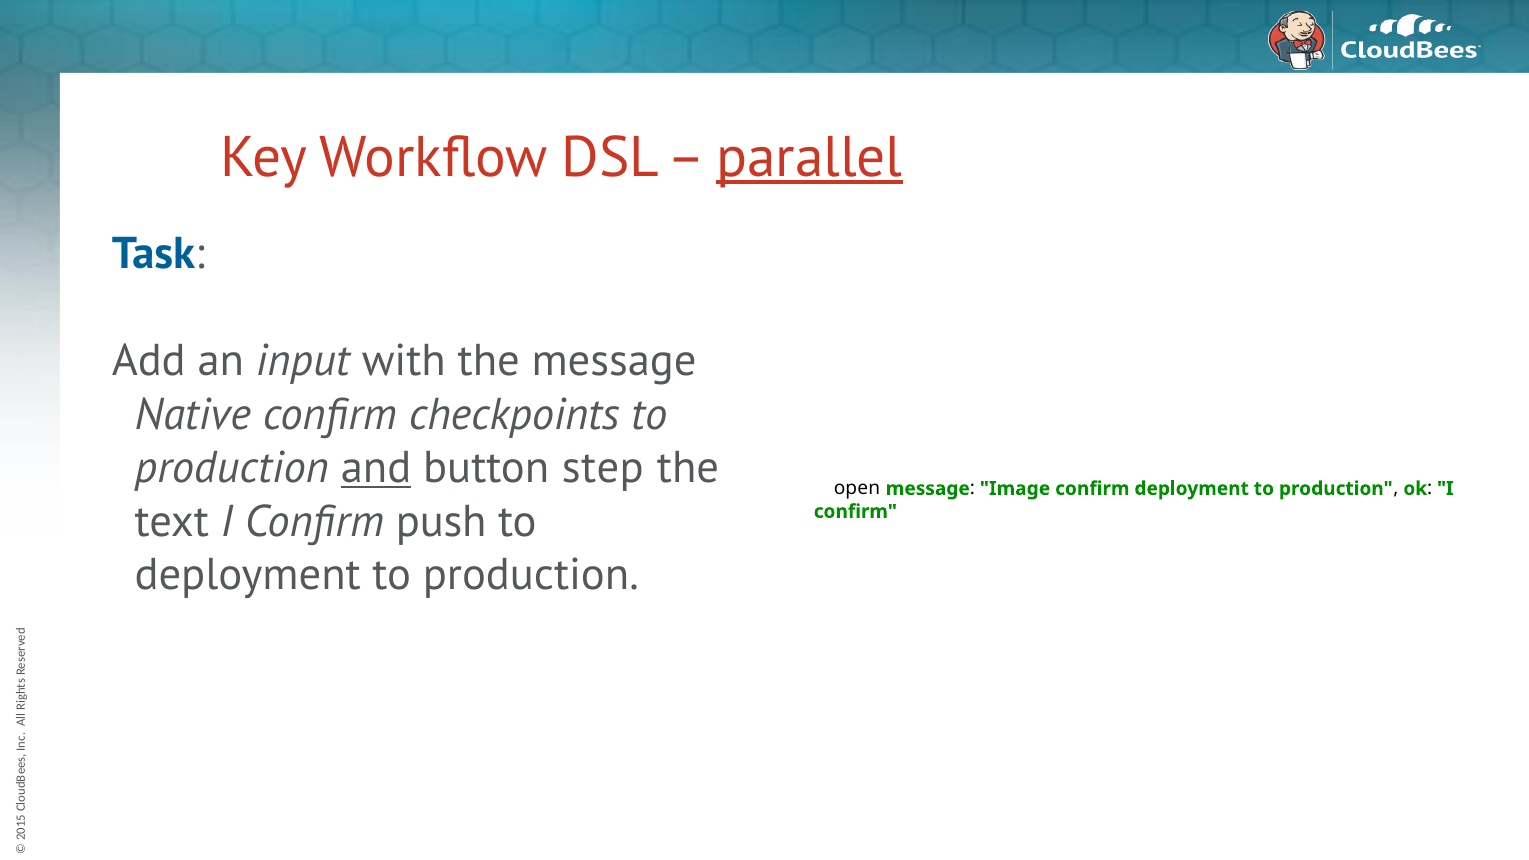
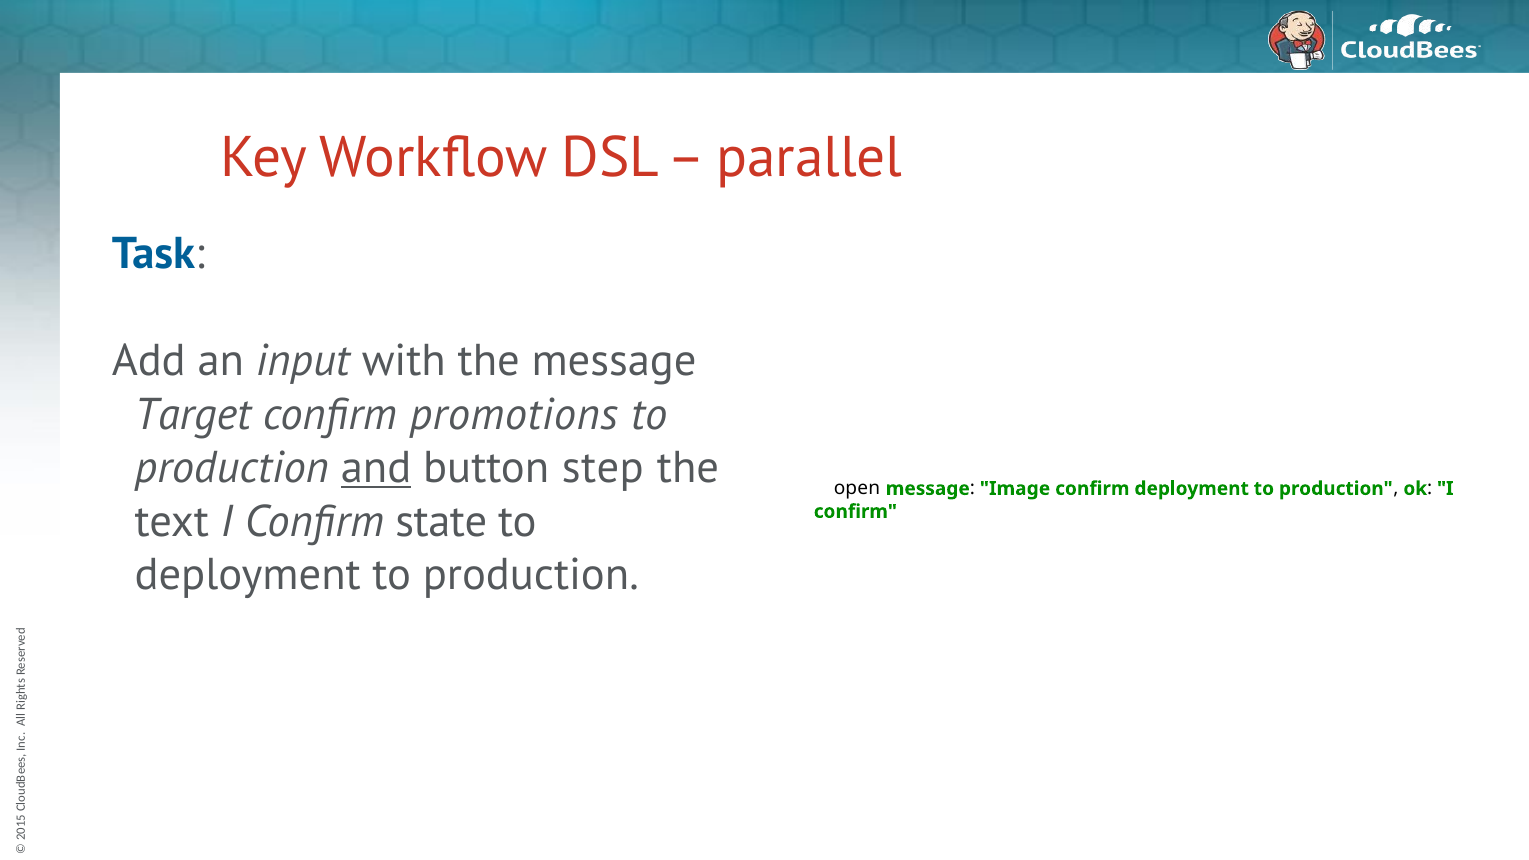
parallel underline: present -> none
Native: Native -> Target
checkpoints: checkpoints -> promotions
push: push -> state
